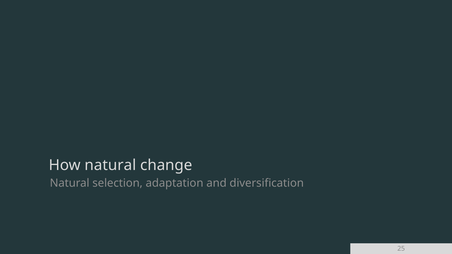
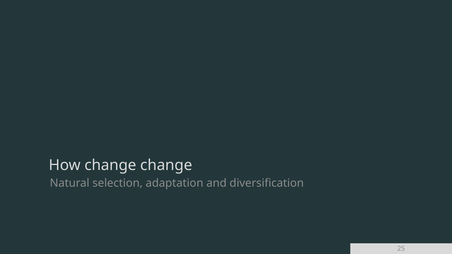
How natural: natural -> change
